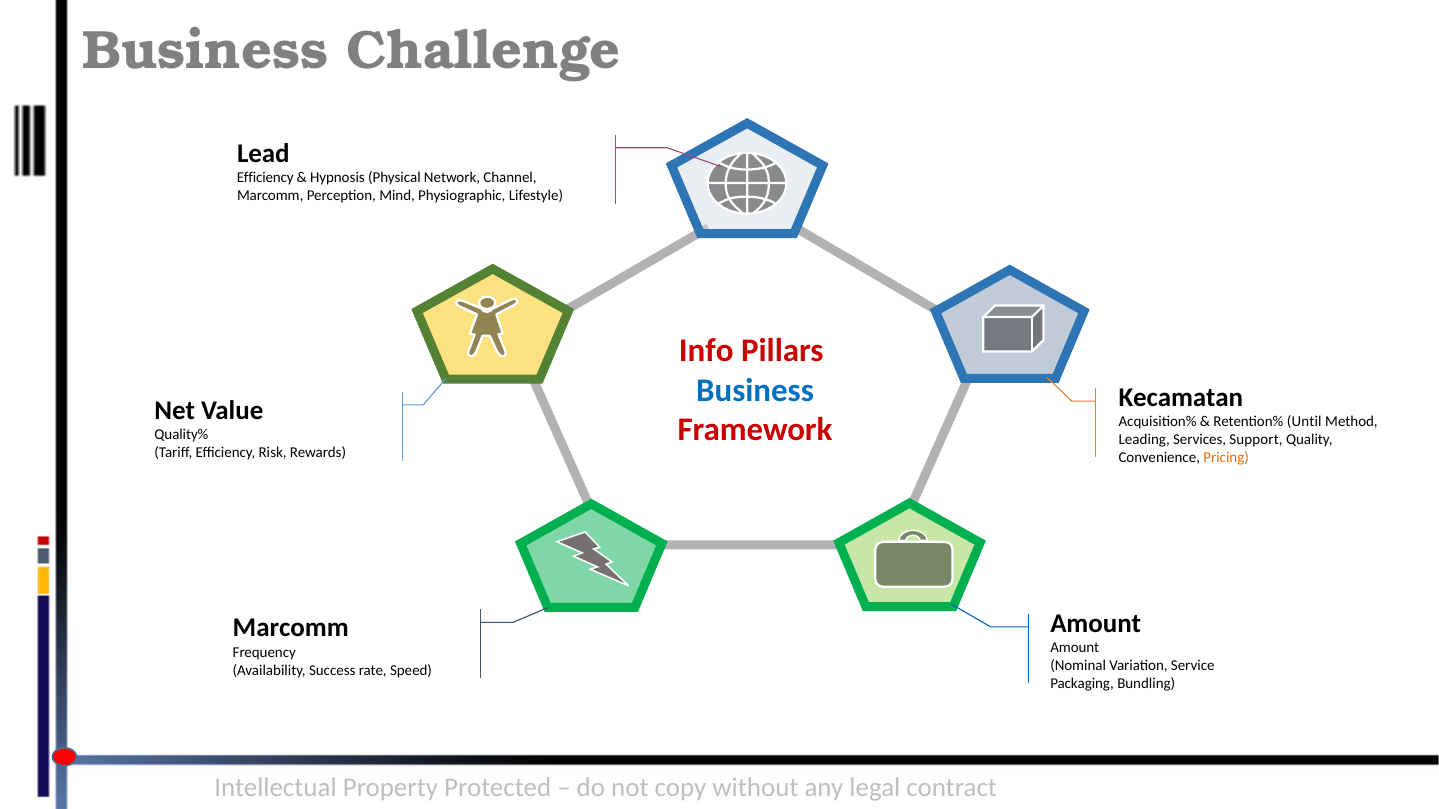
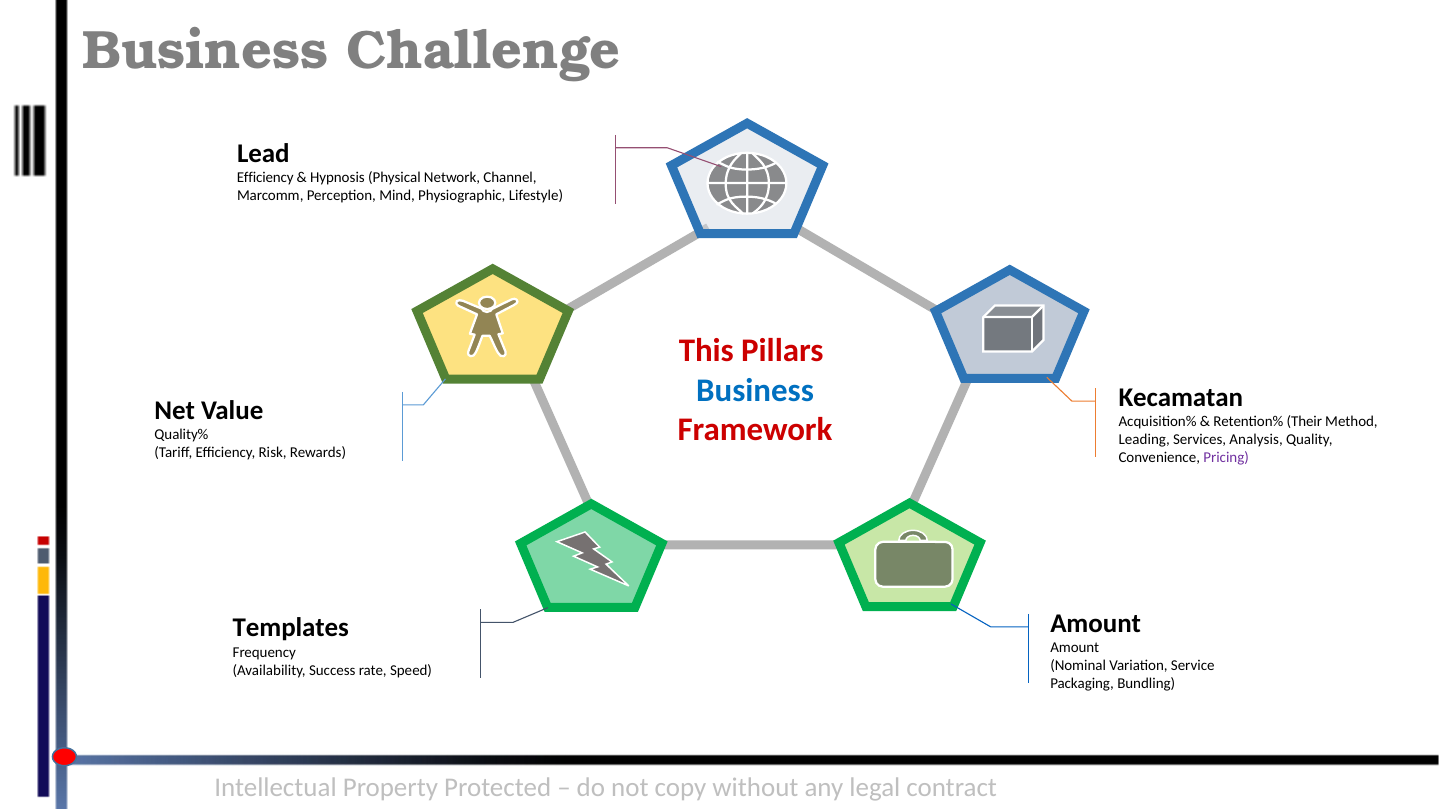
Info: Info -> This
Until: Until -> Their
Support: Support -> Analysis
Pricing colour: orange -> purple
Marcomm at (291, 628): Marcomm -> Templates
